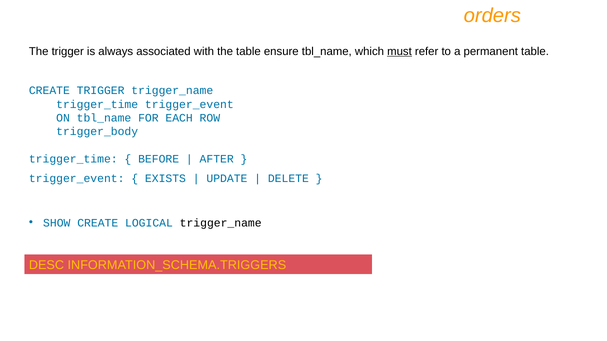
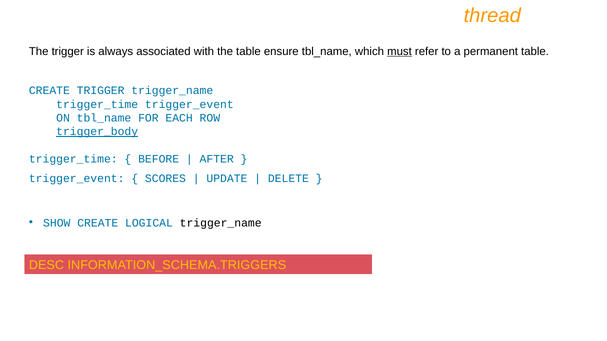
orders: orders -> thread
trigger_body underline: none -> present
EXISTS: EXISTS -> SCORES
